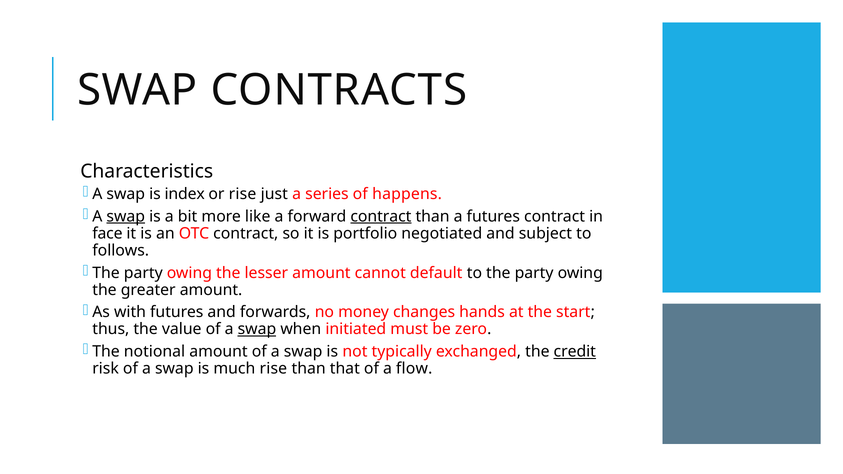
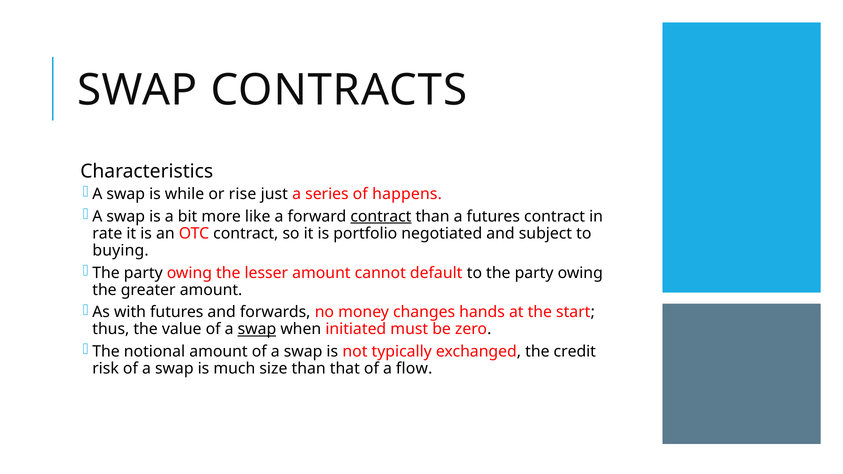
index: index -> while
swap at (126, 216) underline: present -> none
face: face -> rate
follows: follows -> buying
credit underline: present -> none
much rise: rise -> size
